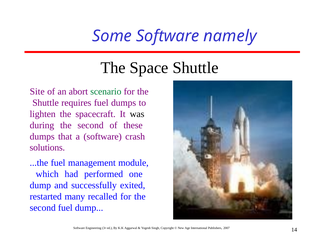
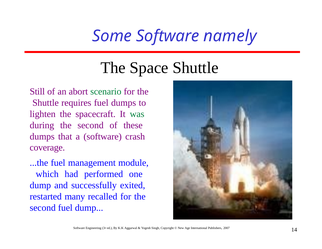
Site: Site -> Still
was colour: black -> green
solutions: solutions -> coverage
